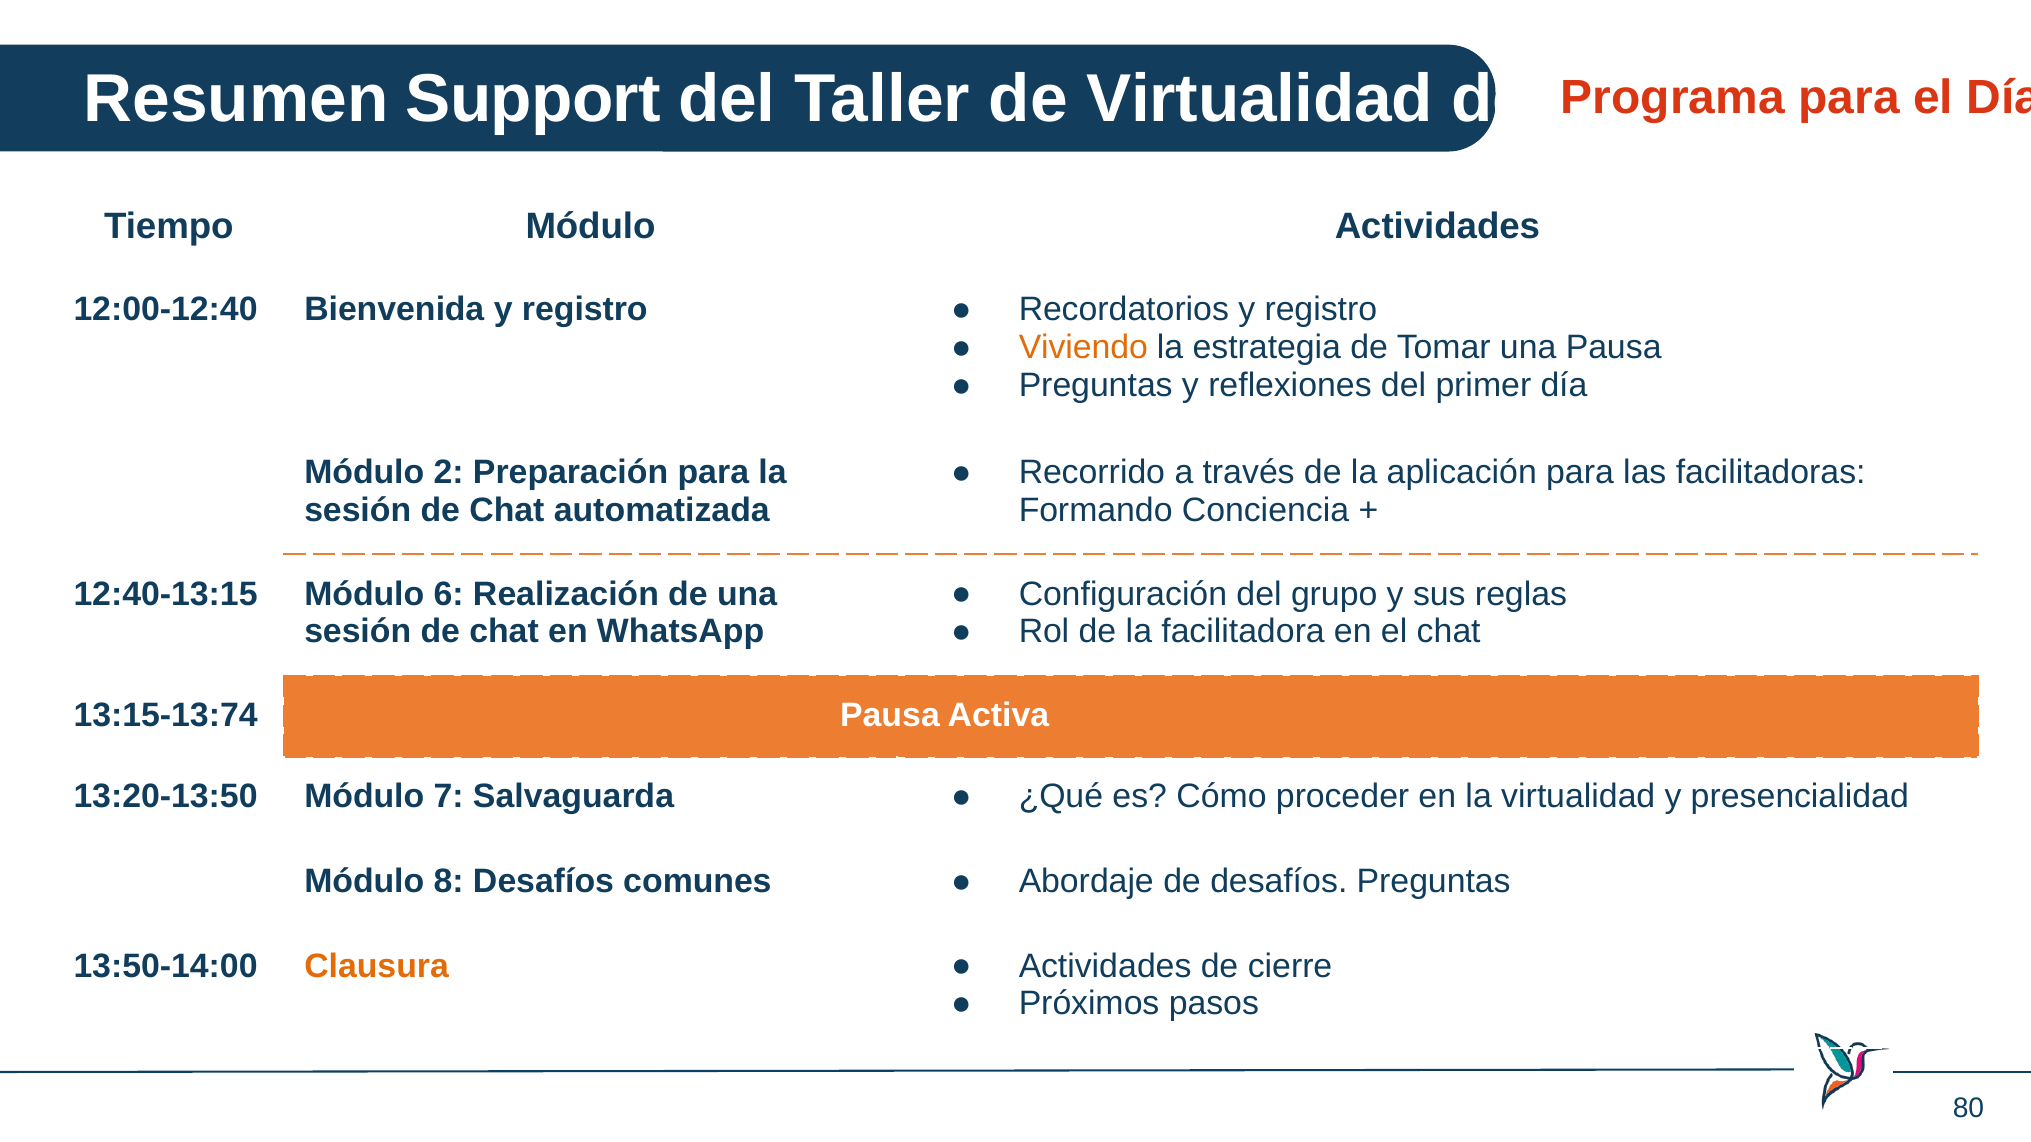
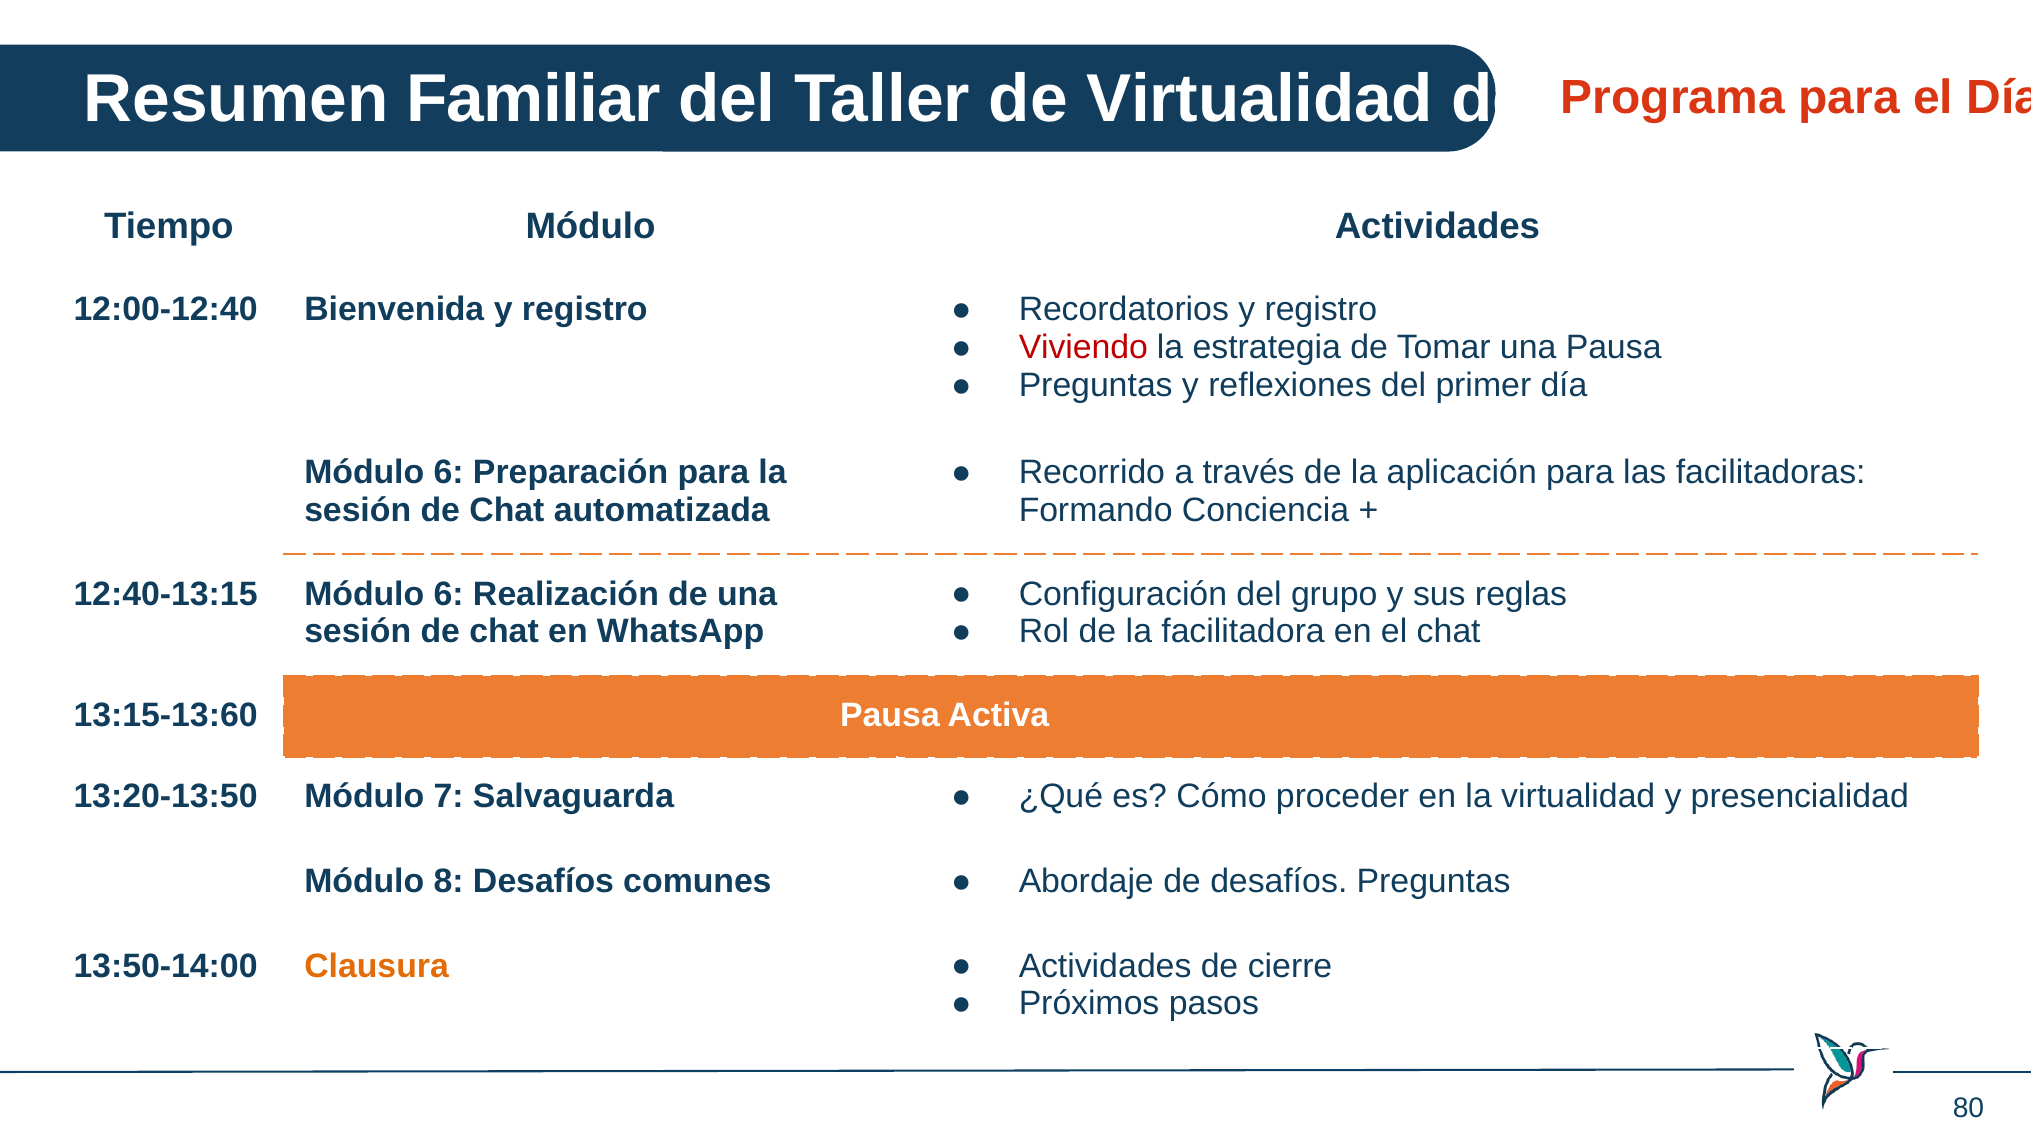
Support: Support -> Familiar
Viviendo colour: orange -> red
2 at (449, 472): 2 -> 6
13:15-13:74: 13:15-13:74 -> 13:15-13:60
